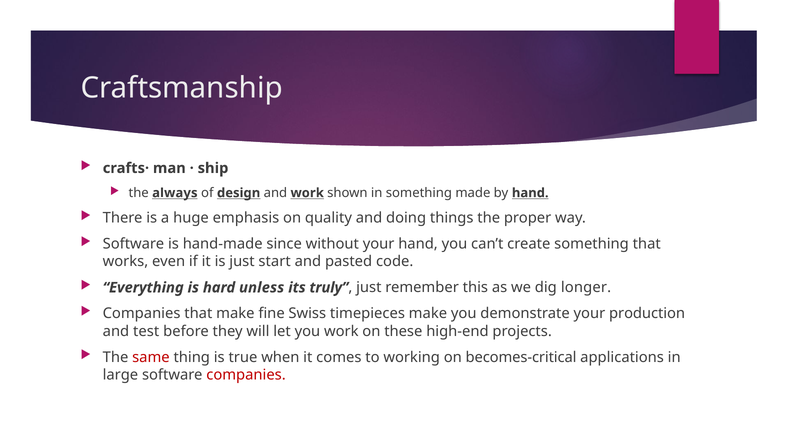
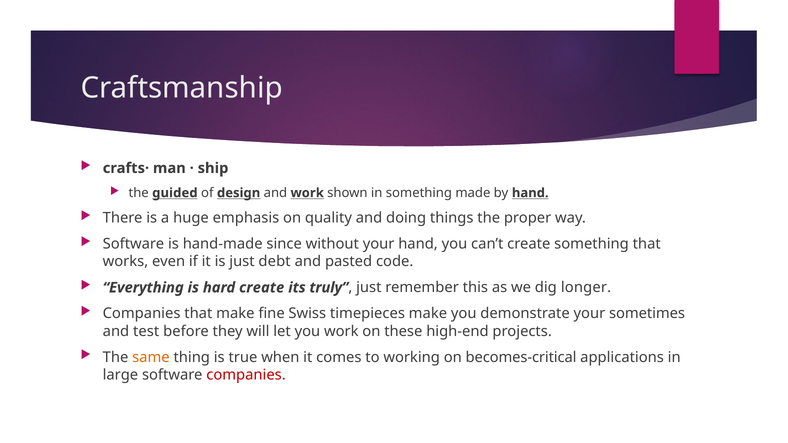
always: always -> guided
start: start -> debt
hard unless: unless -> create
production: production -> sometimes
same colour: red -> orange
